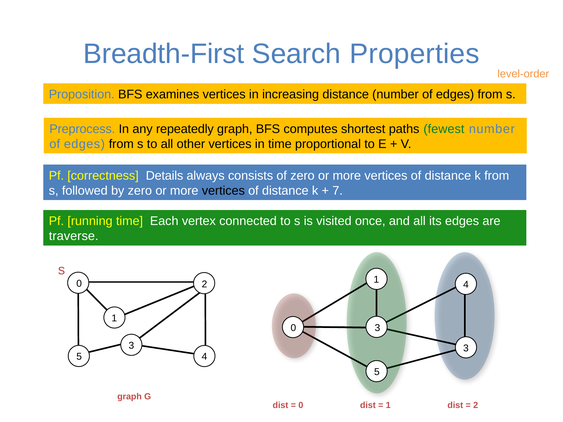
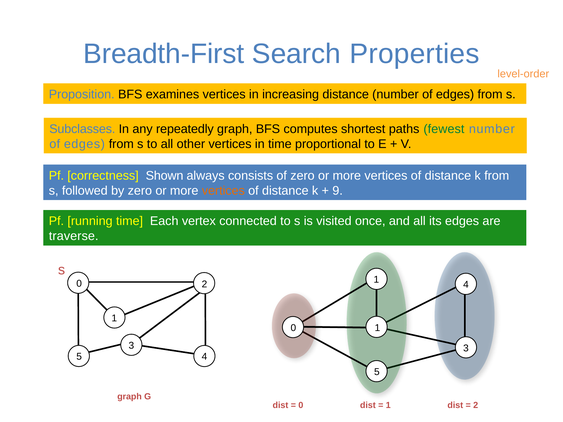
Preprocess: Preprocess -> Subclasses
Details: Details -> Shown
vertices at (223, 191) colour: black -> orange
7: 7 -> 9
0 3: 3 -> 1
